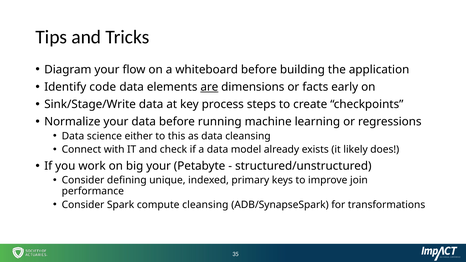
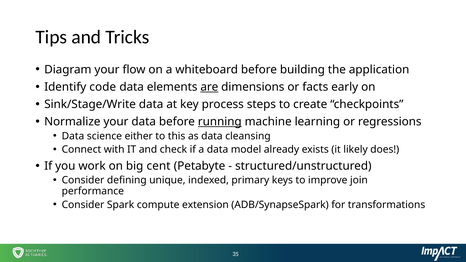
running underline: none -> present
big your: your -> cent
compute cleansing: cleansing -> extension
